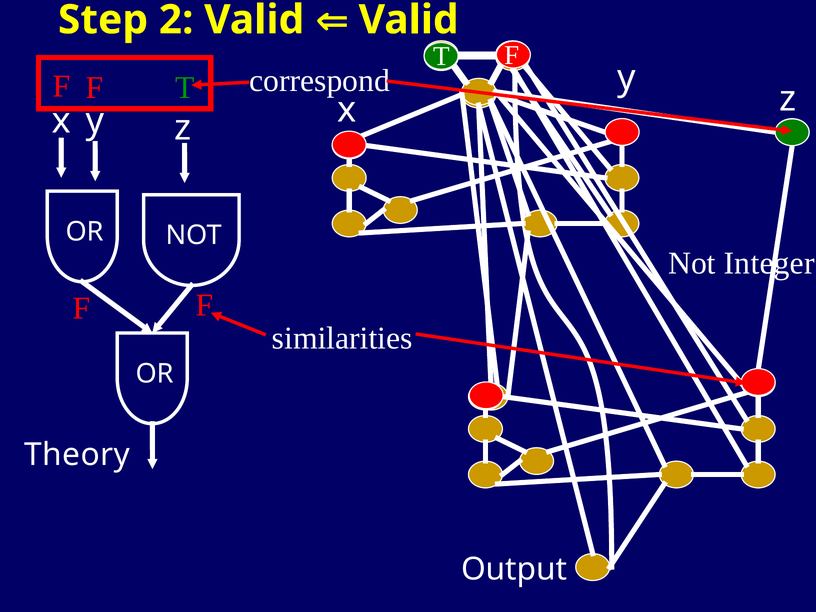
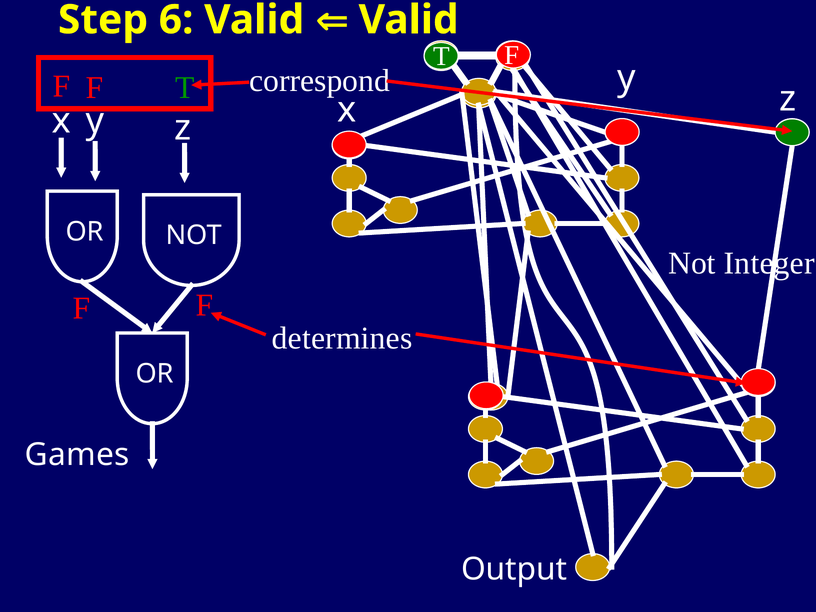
2: 2 -> 6
similarities: similarities -> determines
Theory: Theory -> Games
